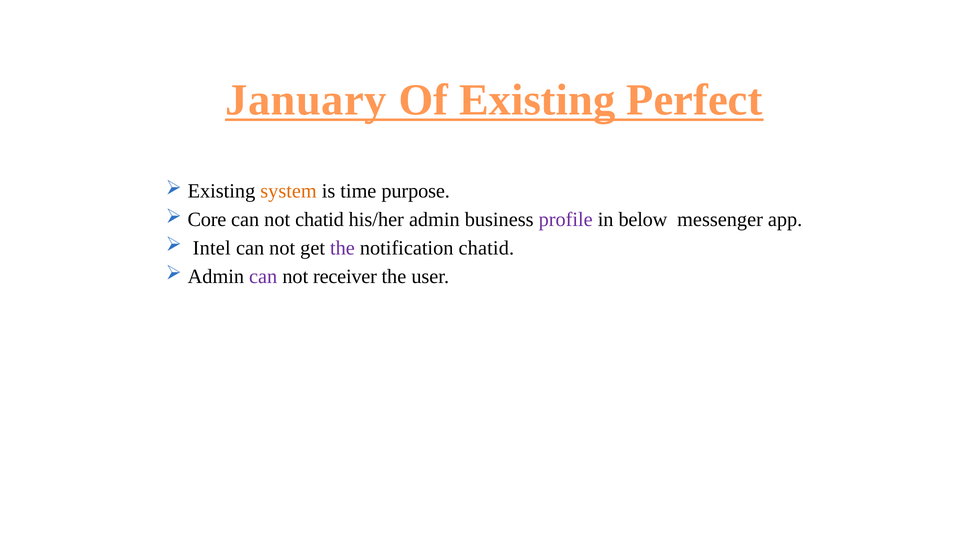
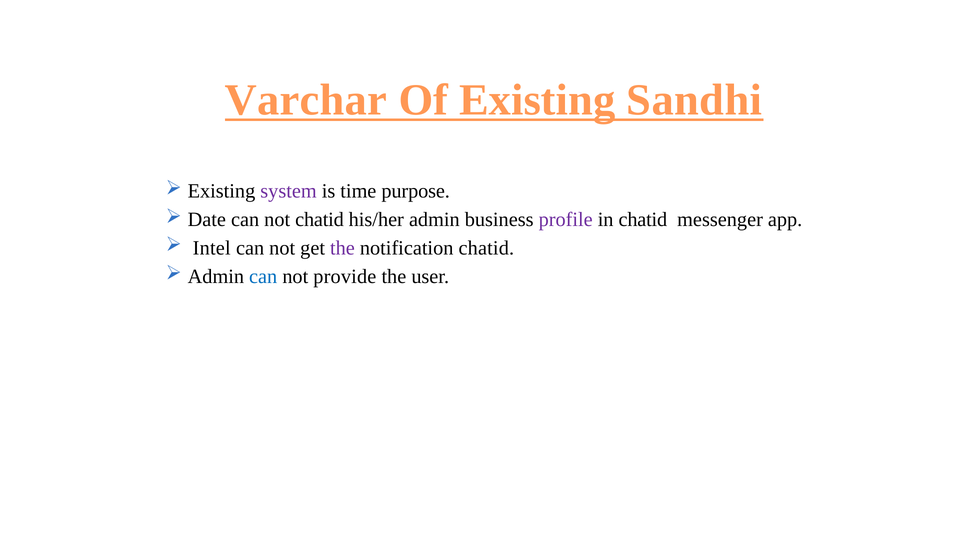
January: January -> Varchar
Perfect: Perfect -> Sandhi
system colour: orange -> purple
Core: Core -> Date
in below: below -> chatid
can at (263, 277) colour: purple -> blue
receiver: receiver -> provide
